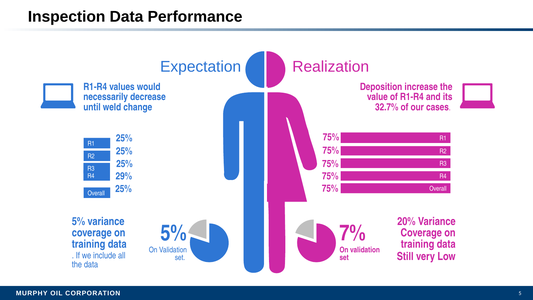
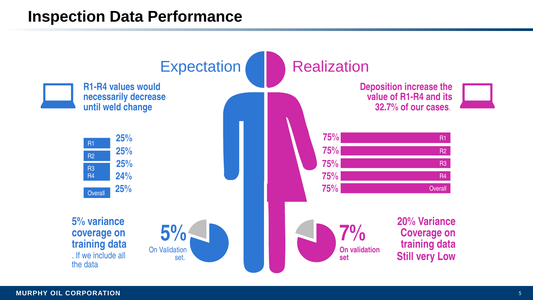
29%: 29% -> 24%
